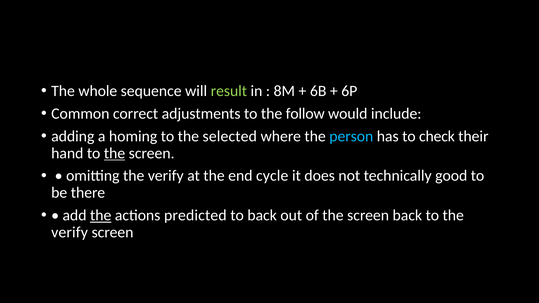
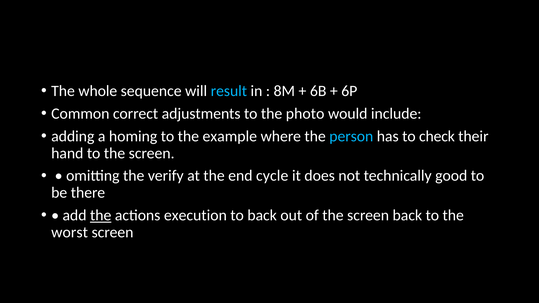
result colour: light green -> light blue
follow: follow -> photo
selected: selected -> example
the at (115, 153) underline: present -> none
predicted: predicted -> execution
verify at (70, 232): verify -> worst
